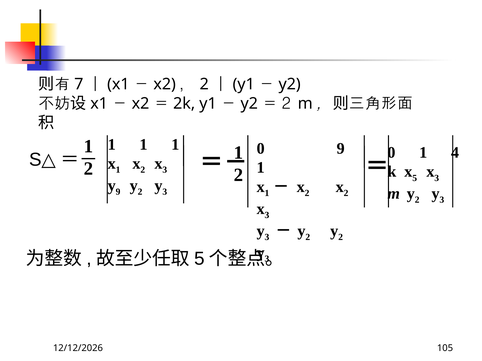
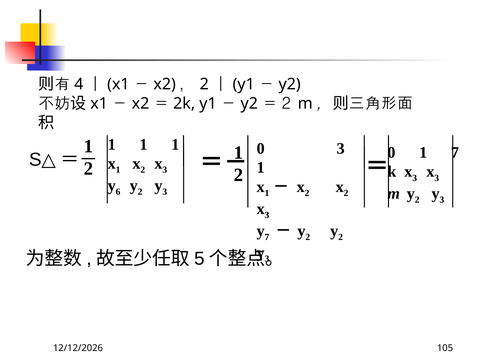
7: 7 -> 4
0 9: 9 -> 3
1 4: 4 -> 7
5 at (415, 178): 5 -> 3
9 at (118, 192): 9 -> 6
3 at (267, 237): 3 -> 7
